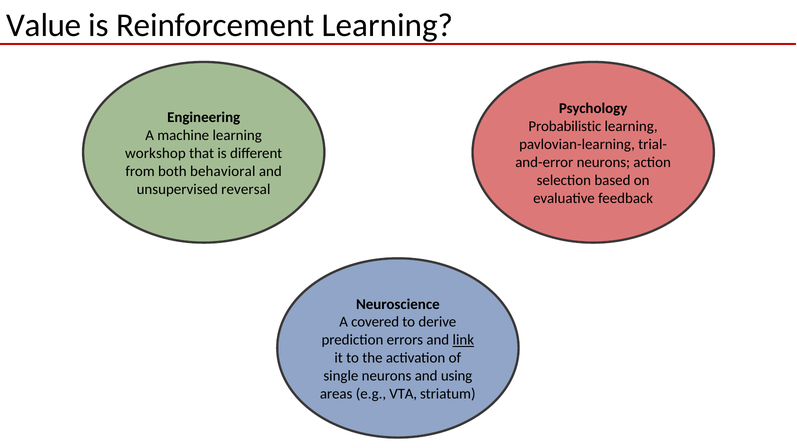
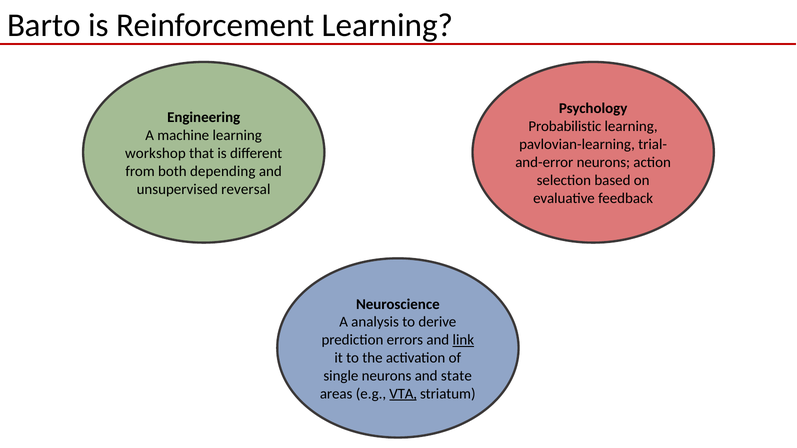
Value: Value -> Barto
behavioral: behavioral -> depending
covered: covered -> analysis
using: using -> state
VTA underline: none -> present
